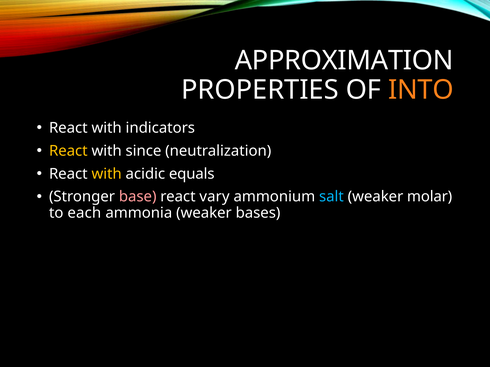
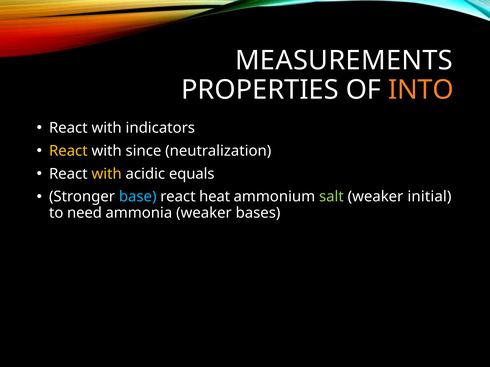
APPROXIMATION: APPROXIMATION -> MEASUREMENTS
base colour: pink -> light blue
vary: vary -> heat
salt colour: light blue -> light green
molar: molar -> initial
each: each -> need
